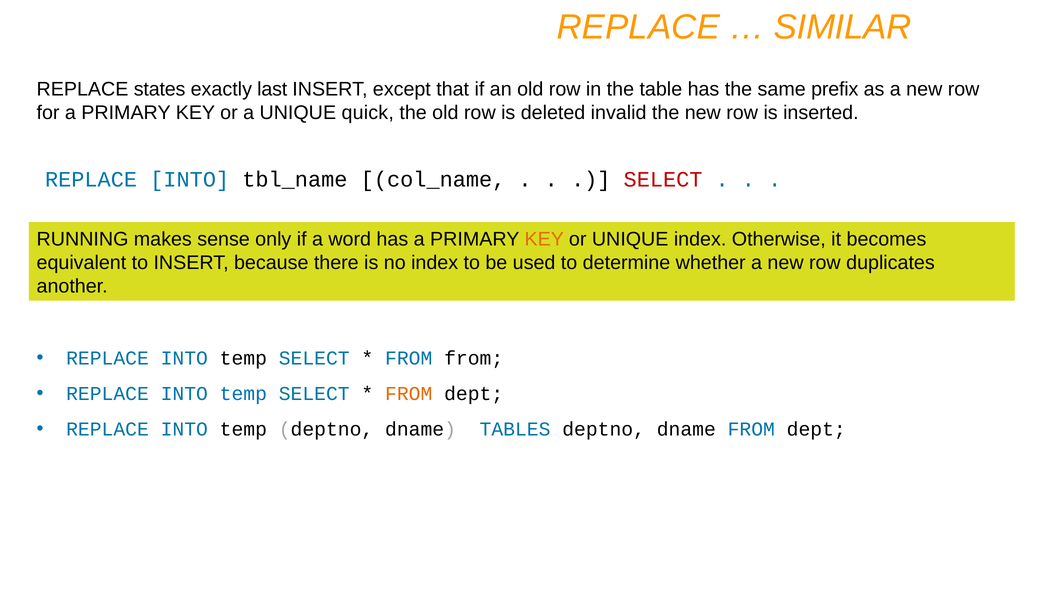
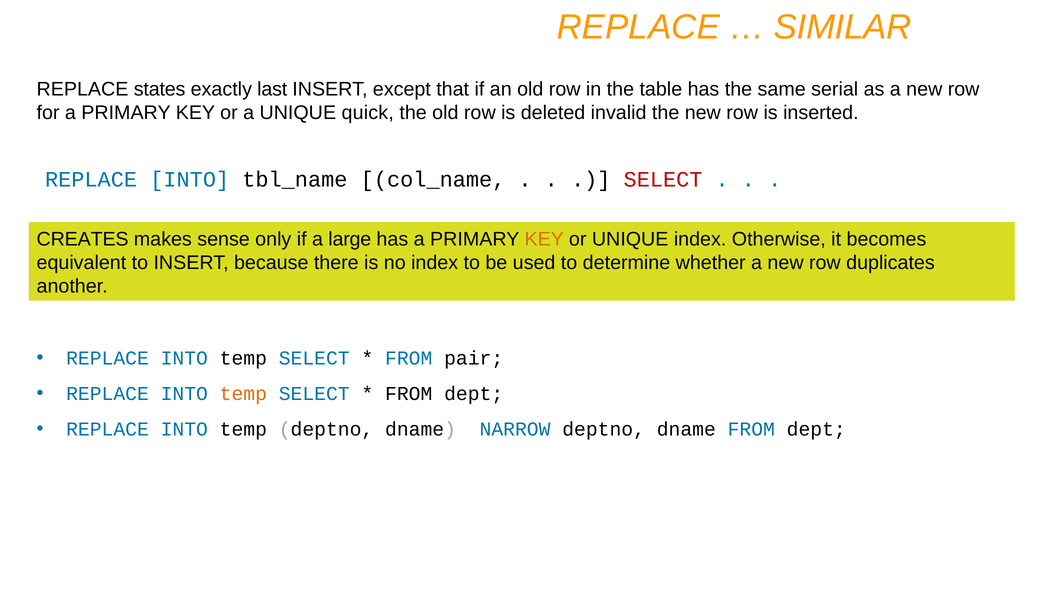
prefix: prefix -> serial
RUNNING: RUNNING -> CREATES
word: word -> large
FROM from: from -> pair
temp at (243, 394) colour: blue -> orange
FROM at (409, 394) colour: orange -> black
TABLES: TABLES -> NARROW
